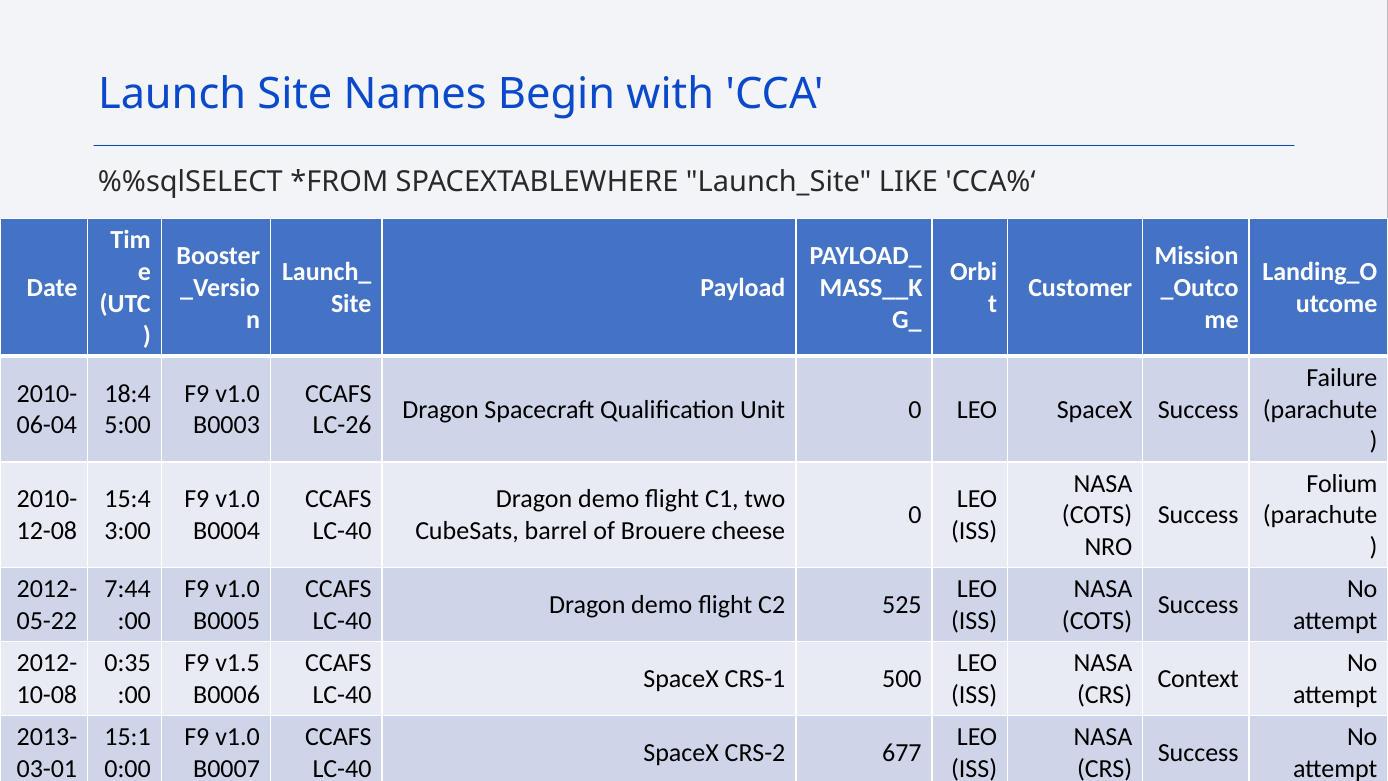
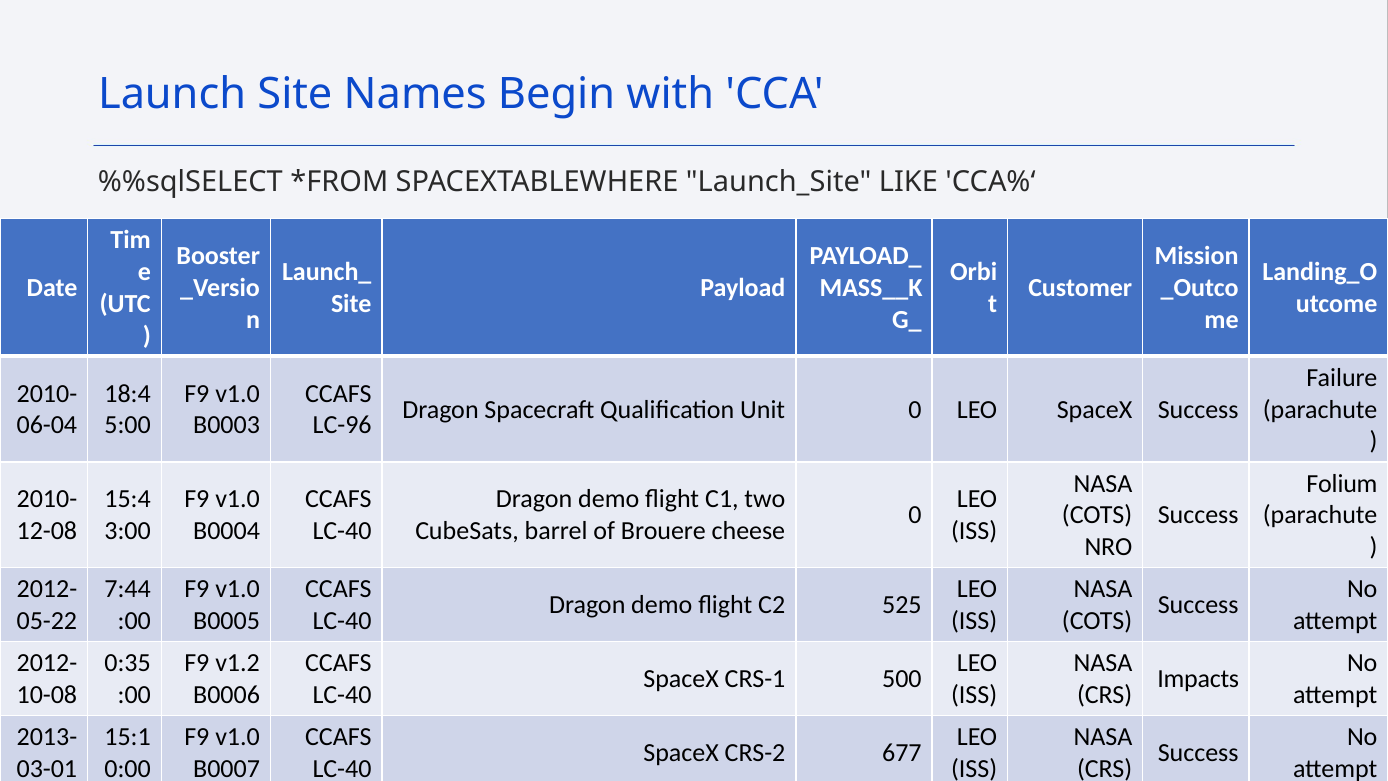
LC-26: LC-26 -> LC-96
v1.5: v1.5 -> v1.2
Context: Context -> Impacts
